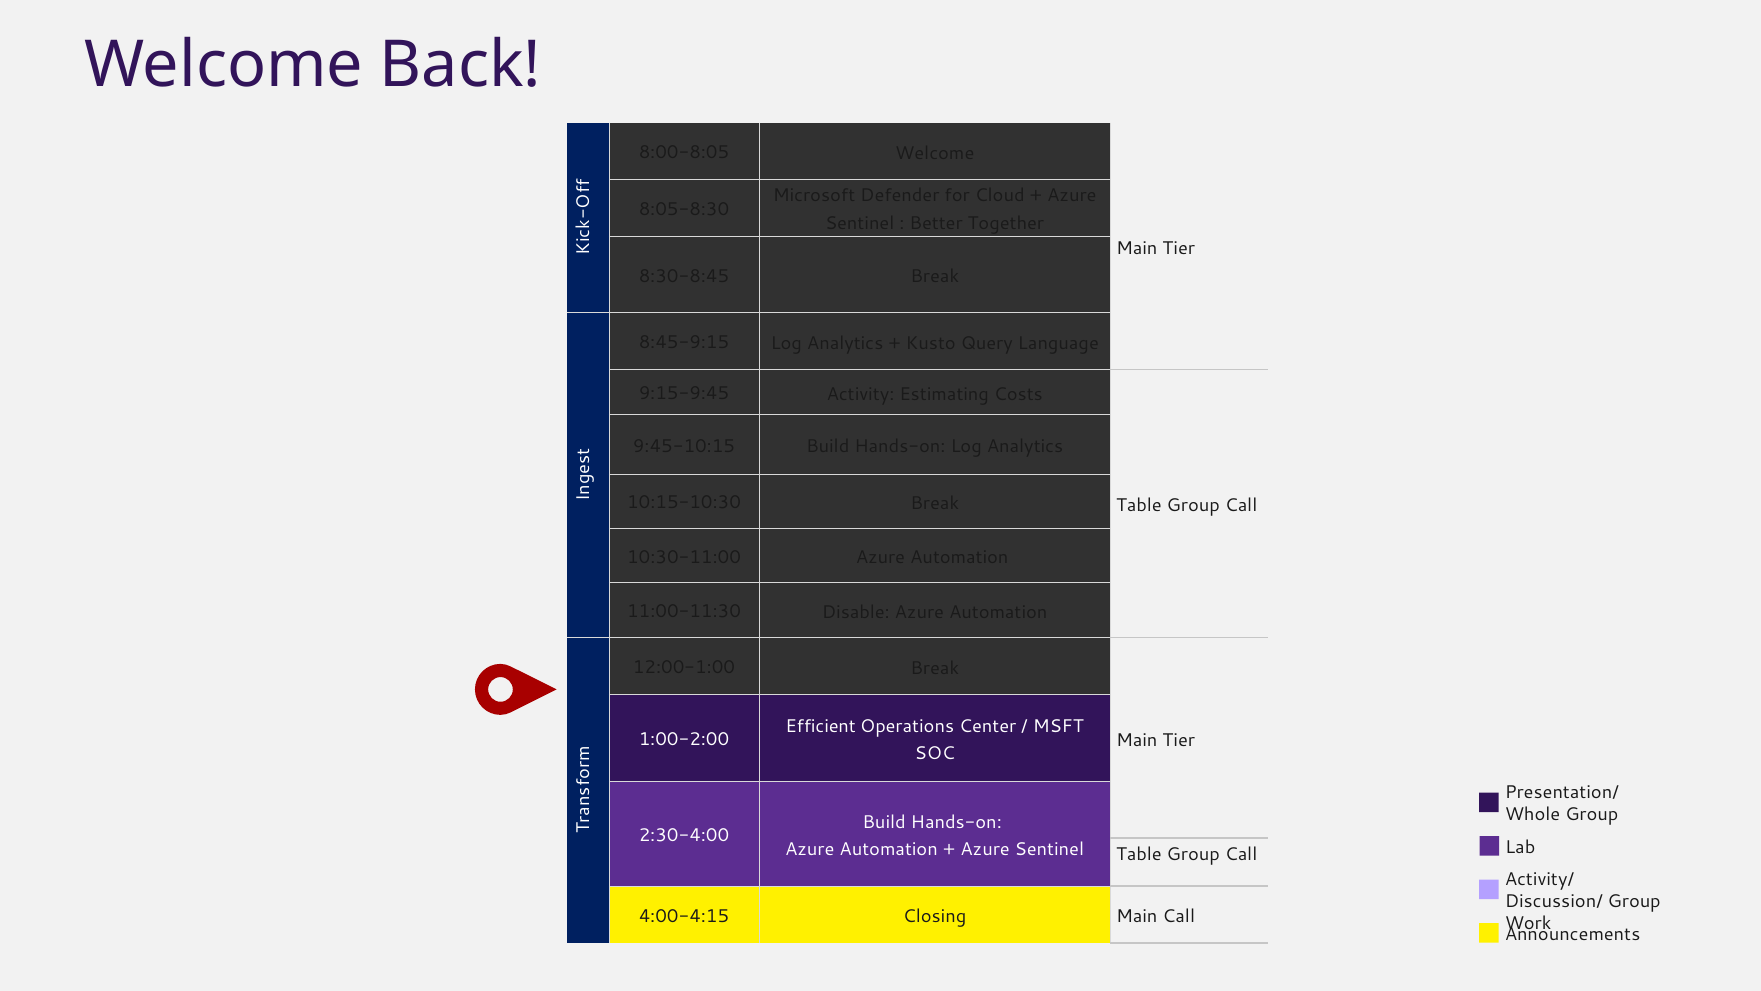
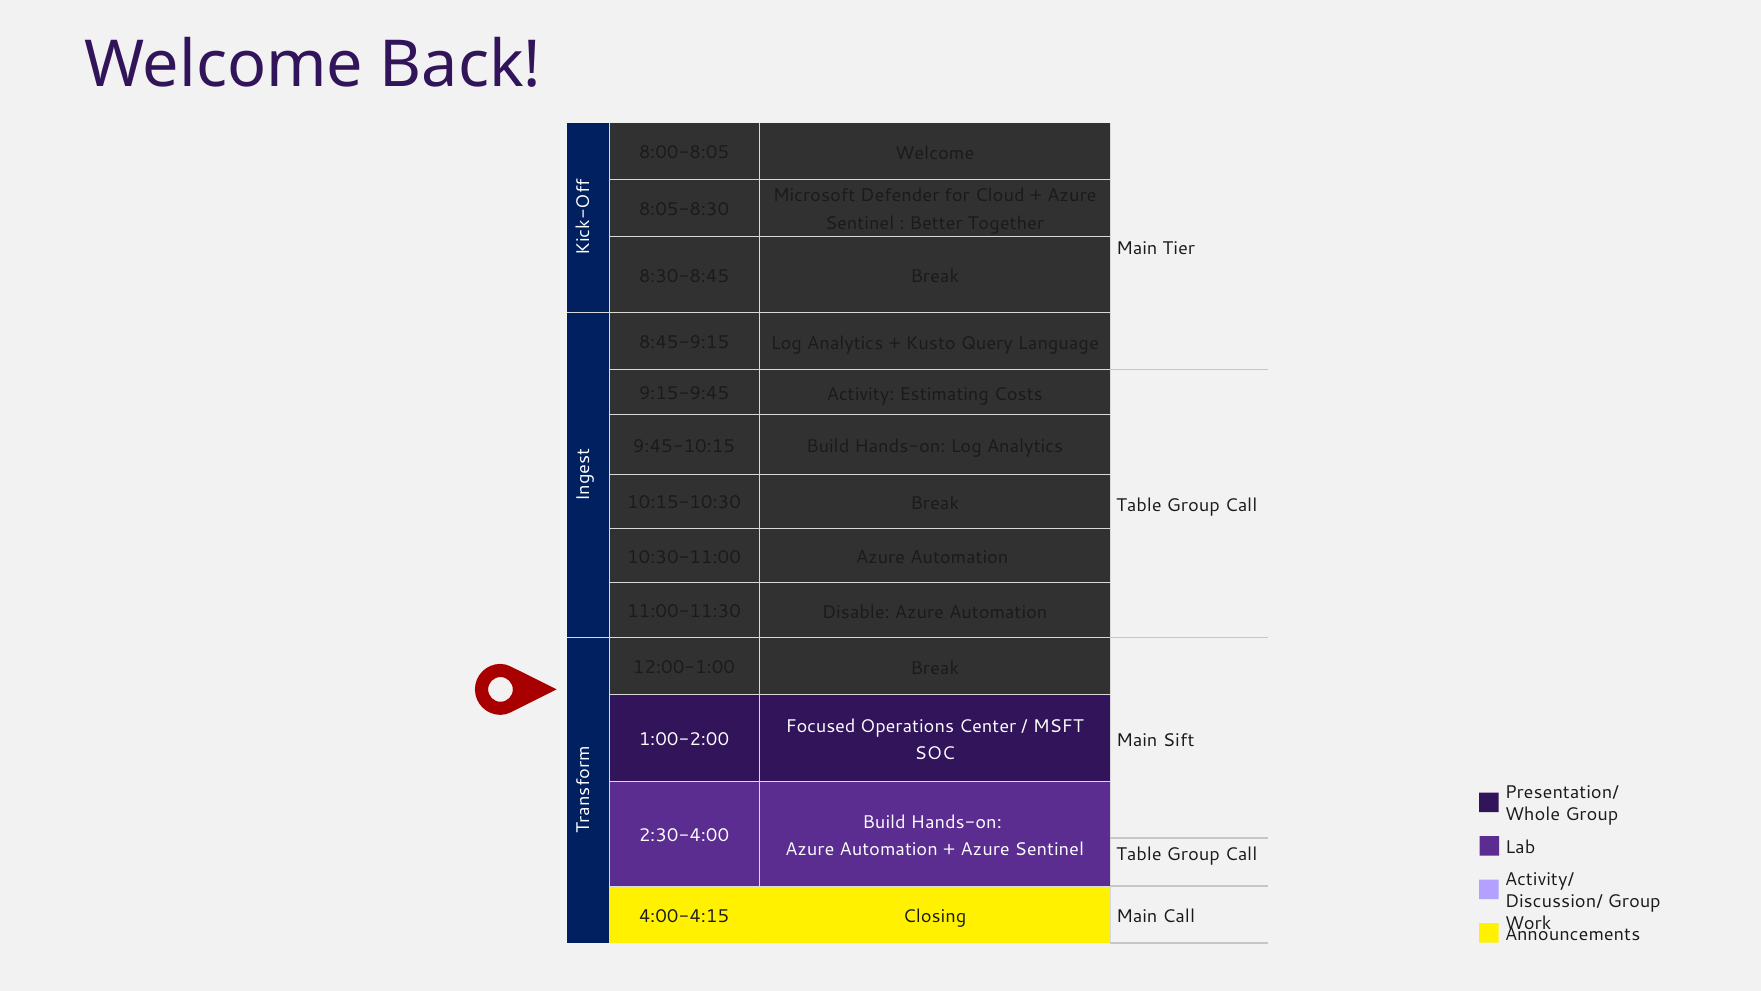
Efficient: Efficient -> Focused
Tier at (1179, 740): Tier -> Sift
